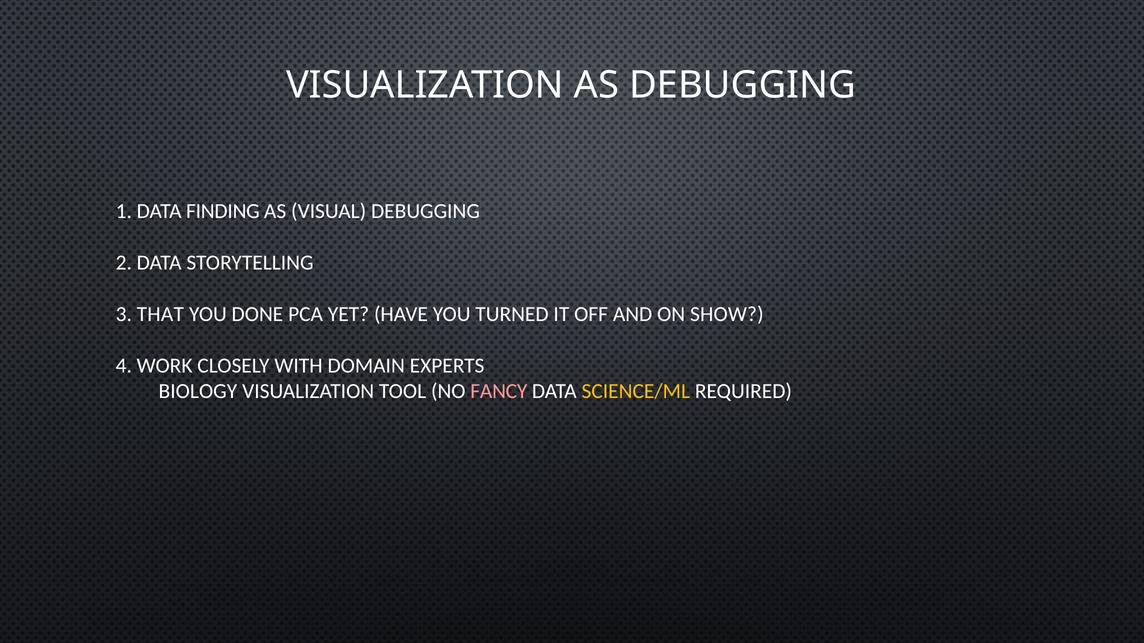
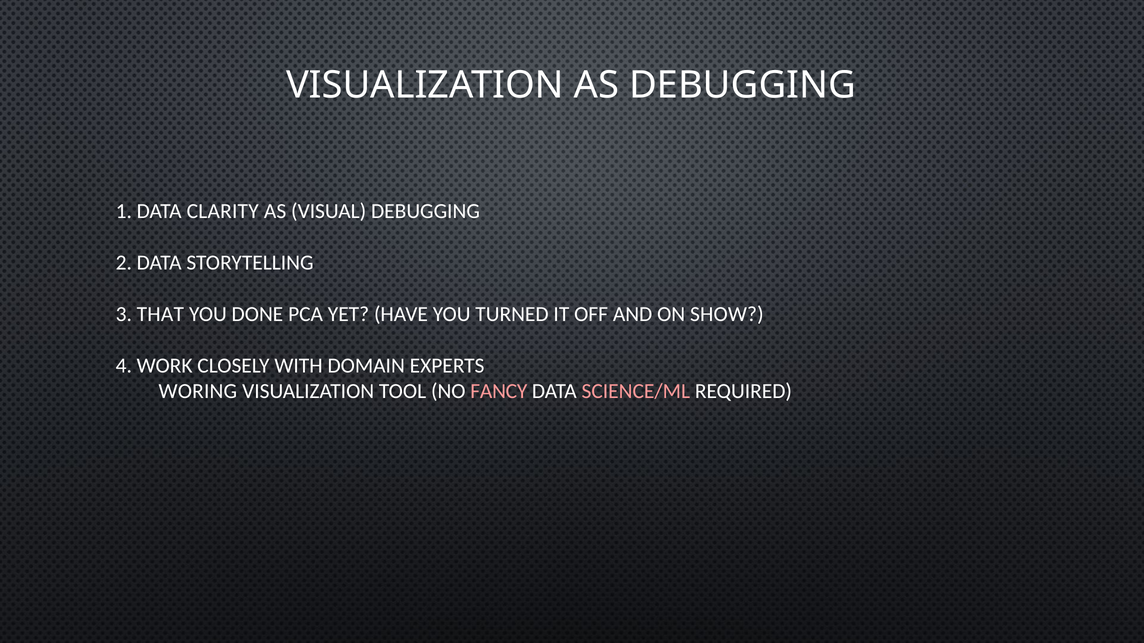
FINDING: FINDING -> CLARITY
BIOLOGY: BIOLOGY -> WORING
SCIENCE/ML colour: yellow -> pink
